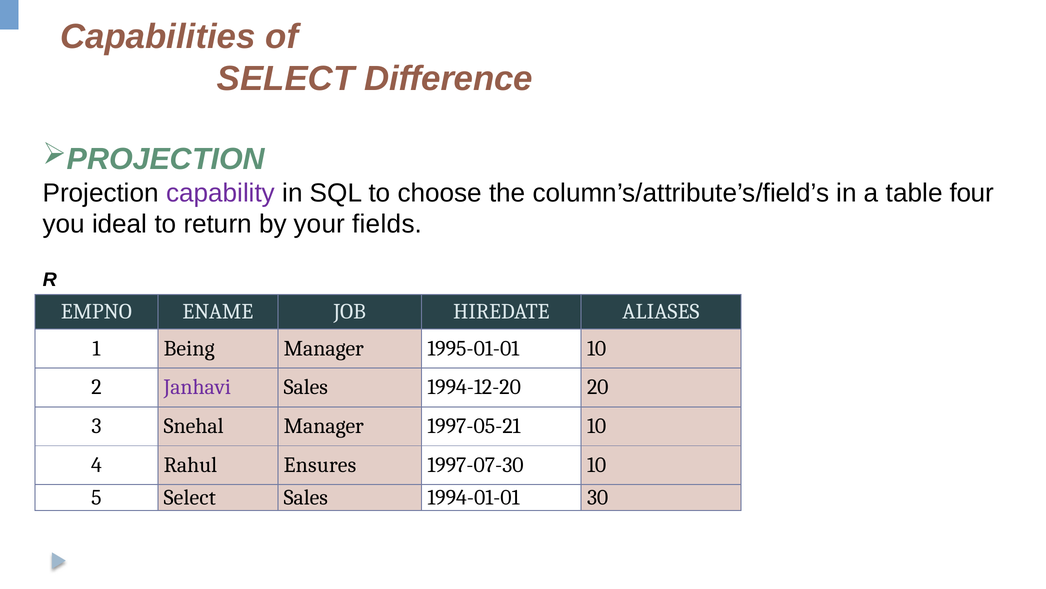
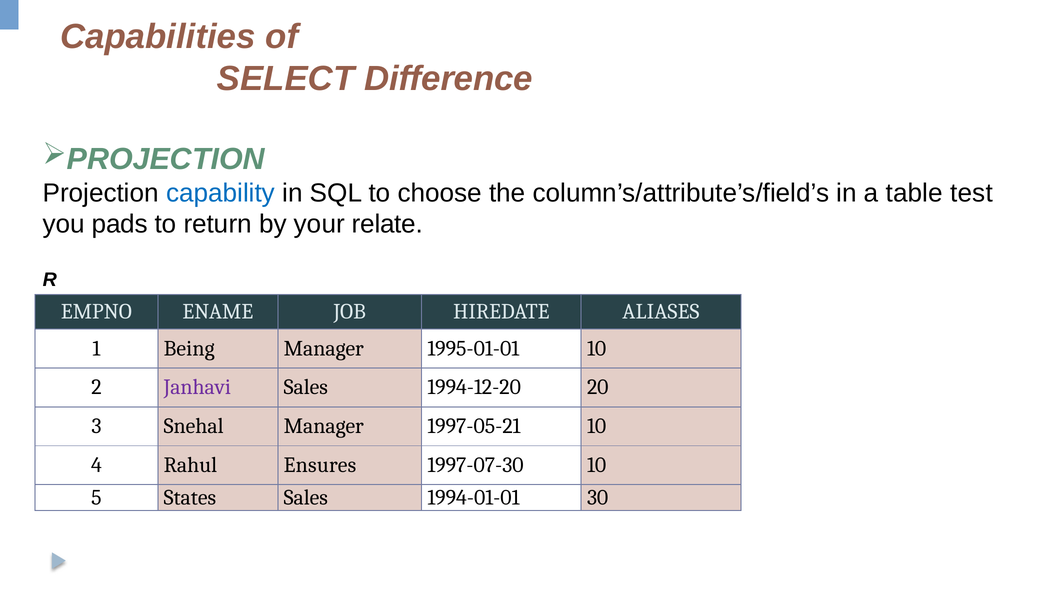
capability colour: purple -> blue
four: four -> test
ideal: ideal -> pads
fields: fields -> relate
5 Select: Select -> States
